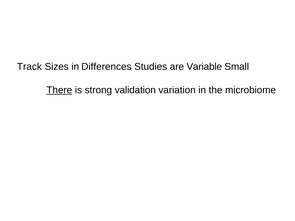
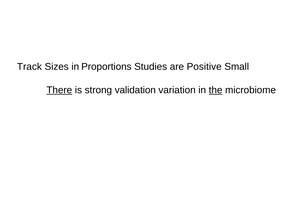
Differences: Differences -> Proportions
Variable: Variable -> Positive
the underline: none -> present
